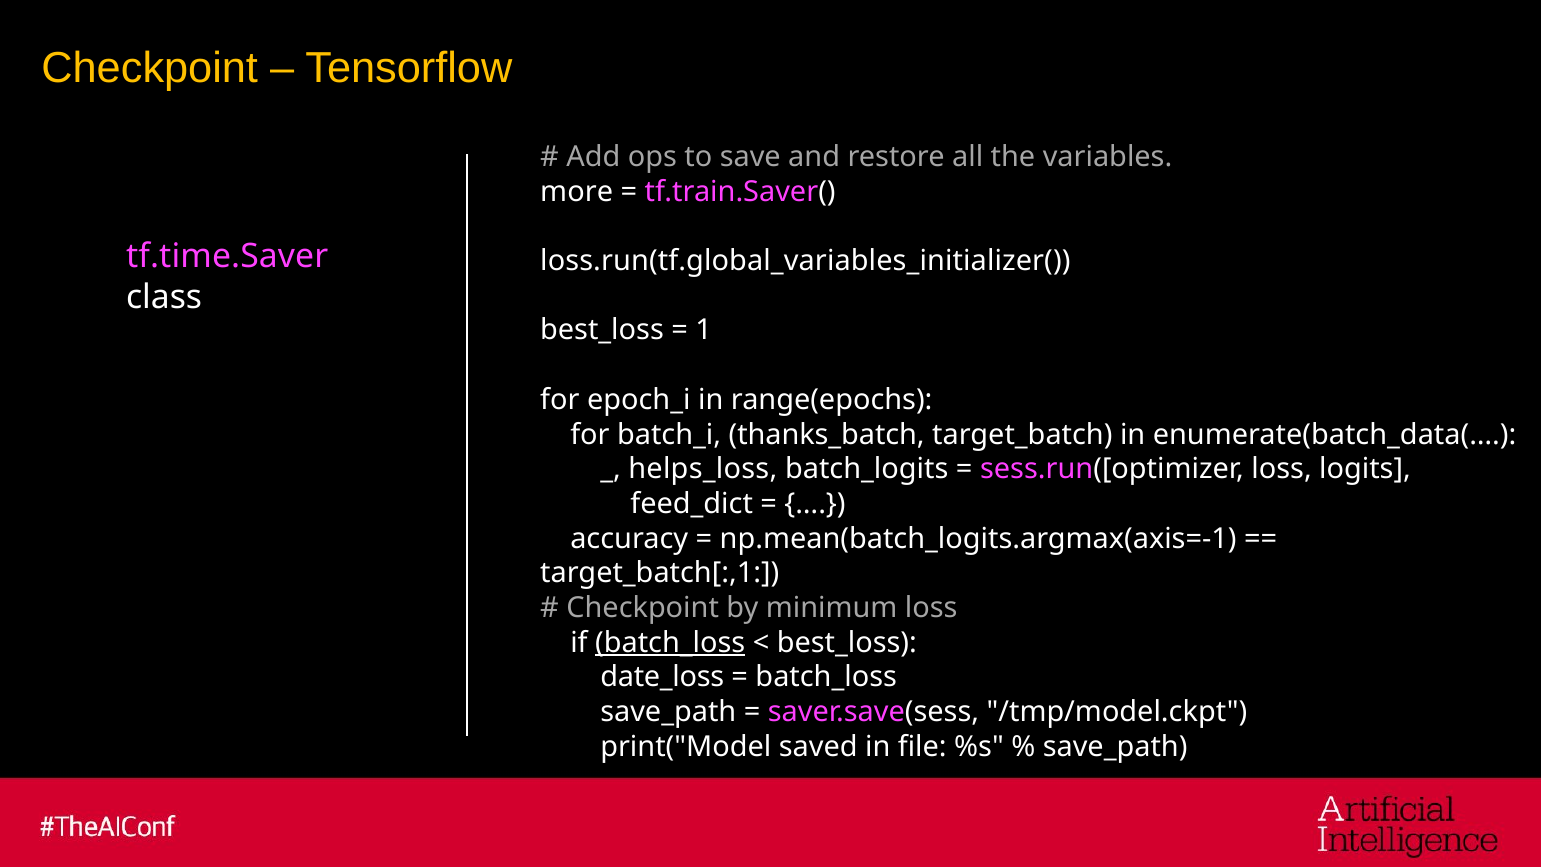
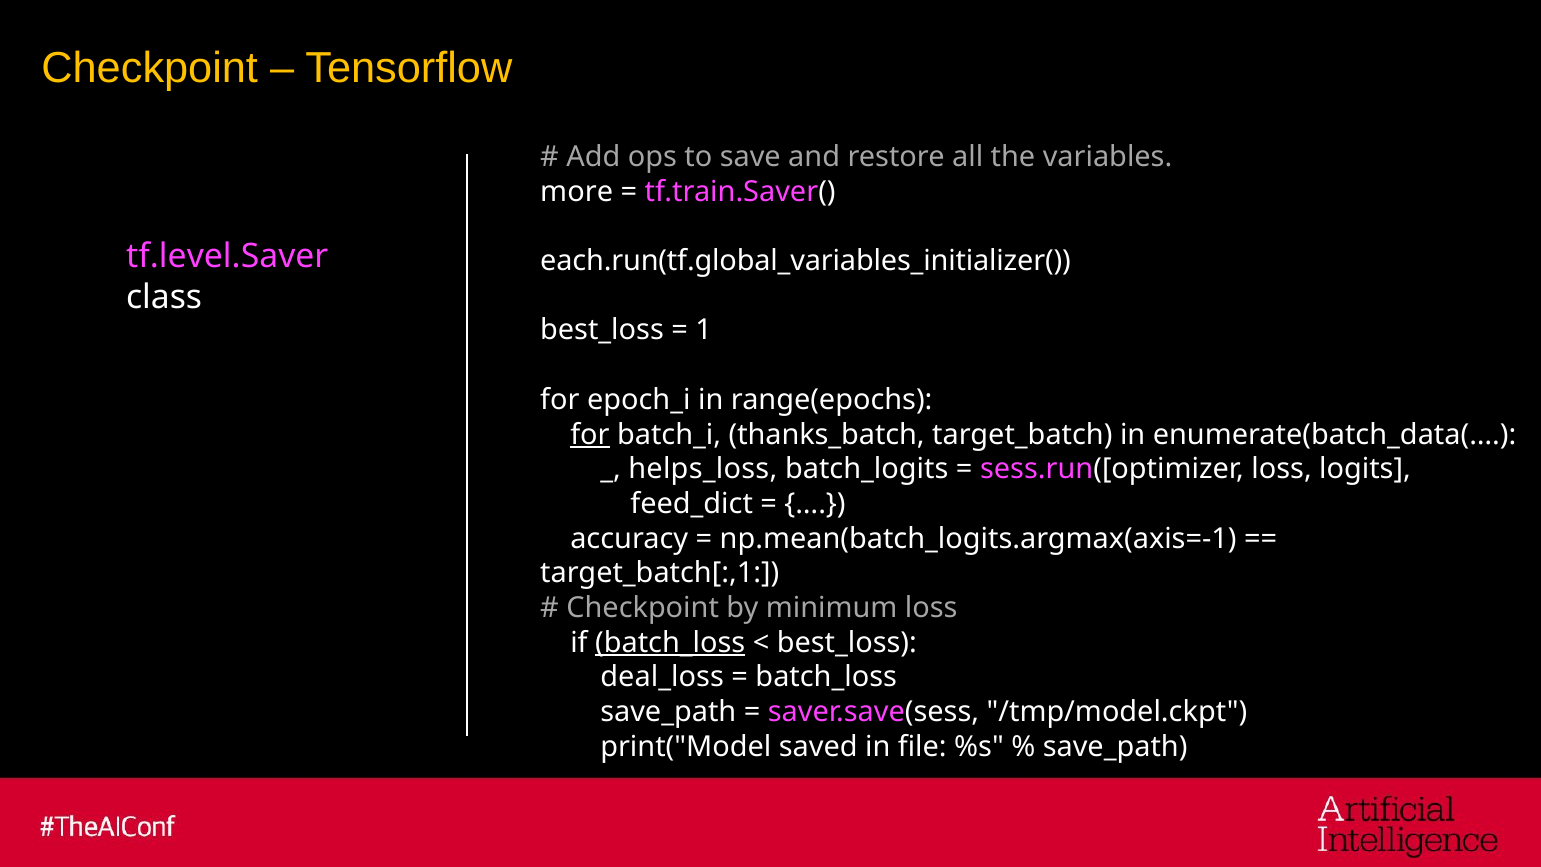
tf.time.Saver: tf.time.Saver -> tf.level.Saver
loss.run(tf.global_variables_initializer(: loss.run(tf.global_variables_initializer( -> each.run(tf.global_variables_initializer(
for at (590, 434) underline: none -> present
date_loss: date_loss -> deal_loss
